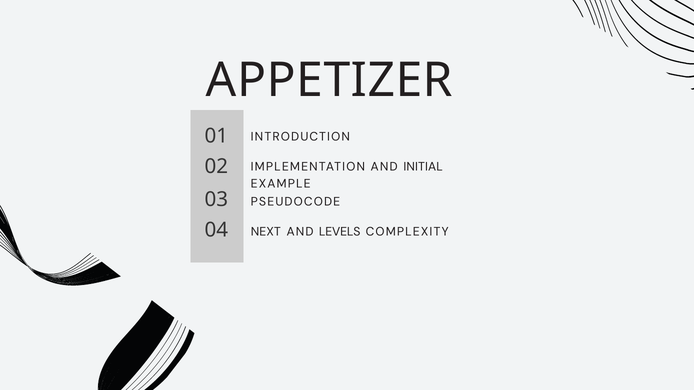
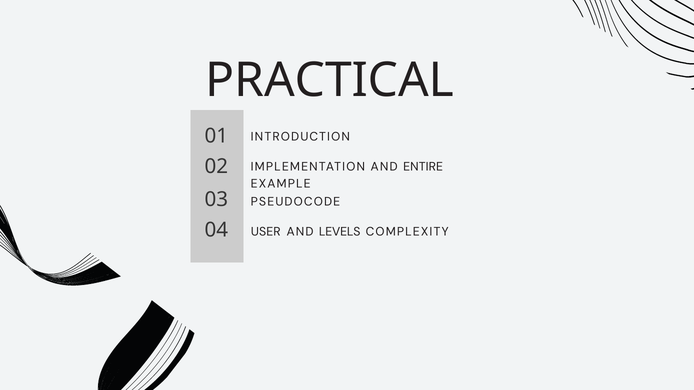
APPETIZER: APPETIZER -> PRACTICAL
INITIAL: INITIAL -> ENTIRE
NEXT: NEXT -> USER
